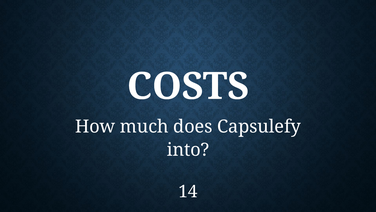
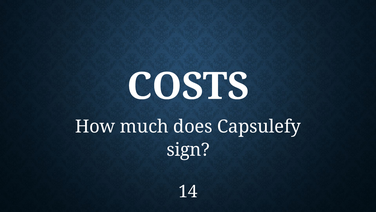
into: into -> sign
